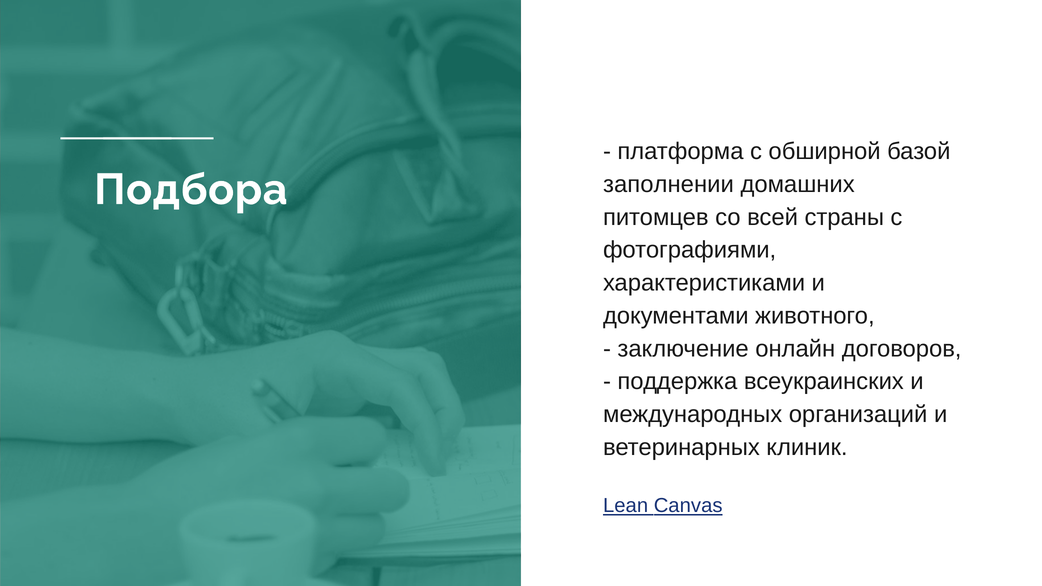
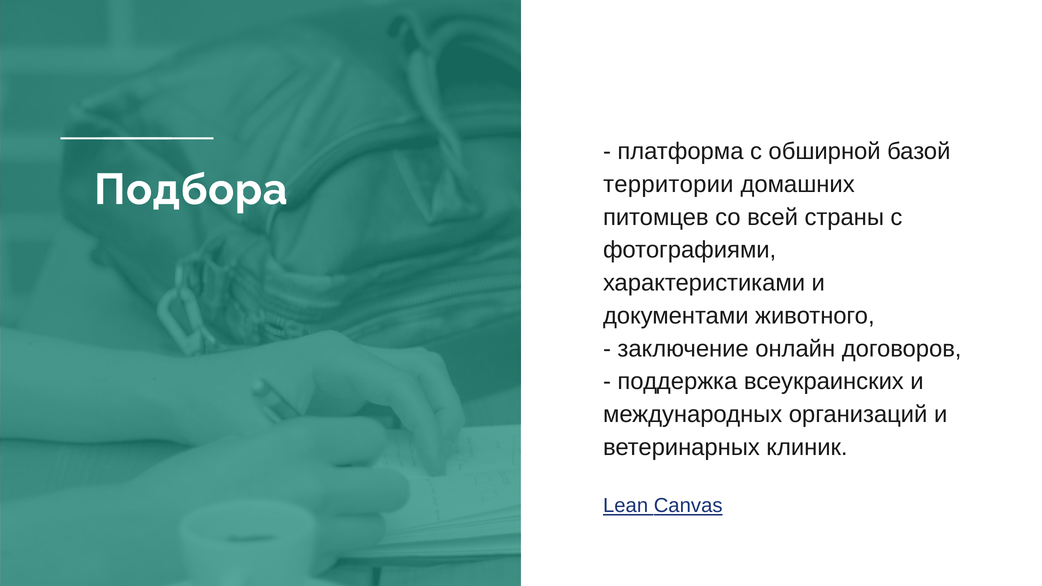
заполнении: заполнении -> территории
